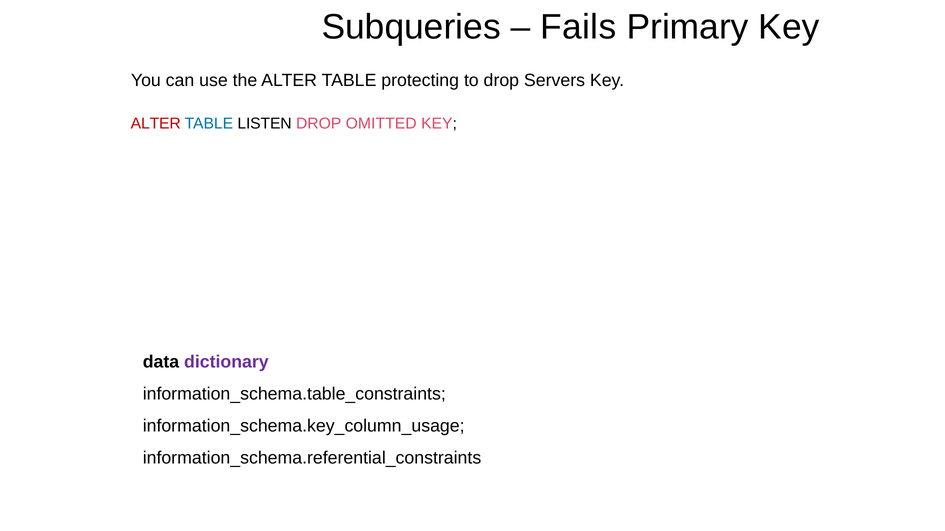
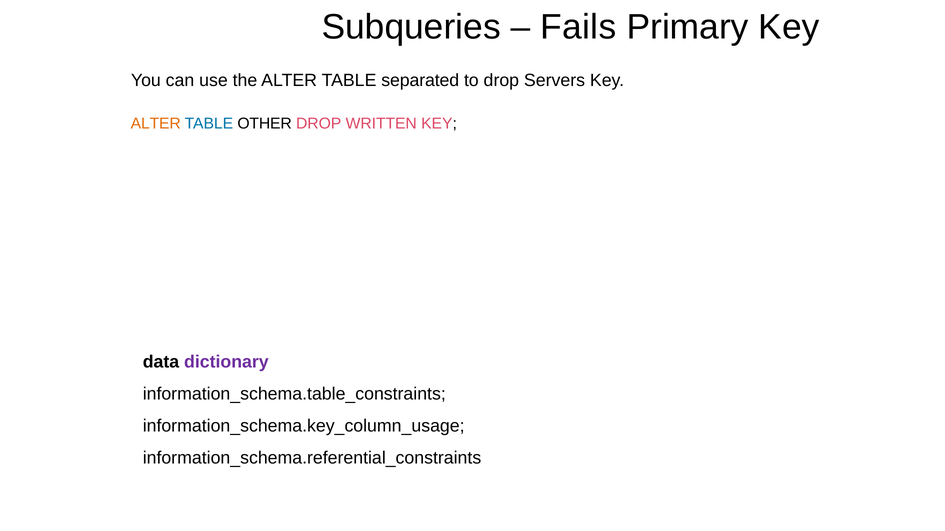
protecting: protecting -> separated
ALTER at (156, 124) colour: red -> orange
LISTEN: LISTEN -> OTHER
OMITTED: OMITTED -> WRITTEN
